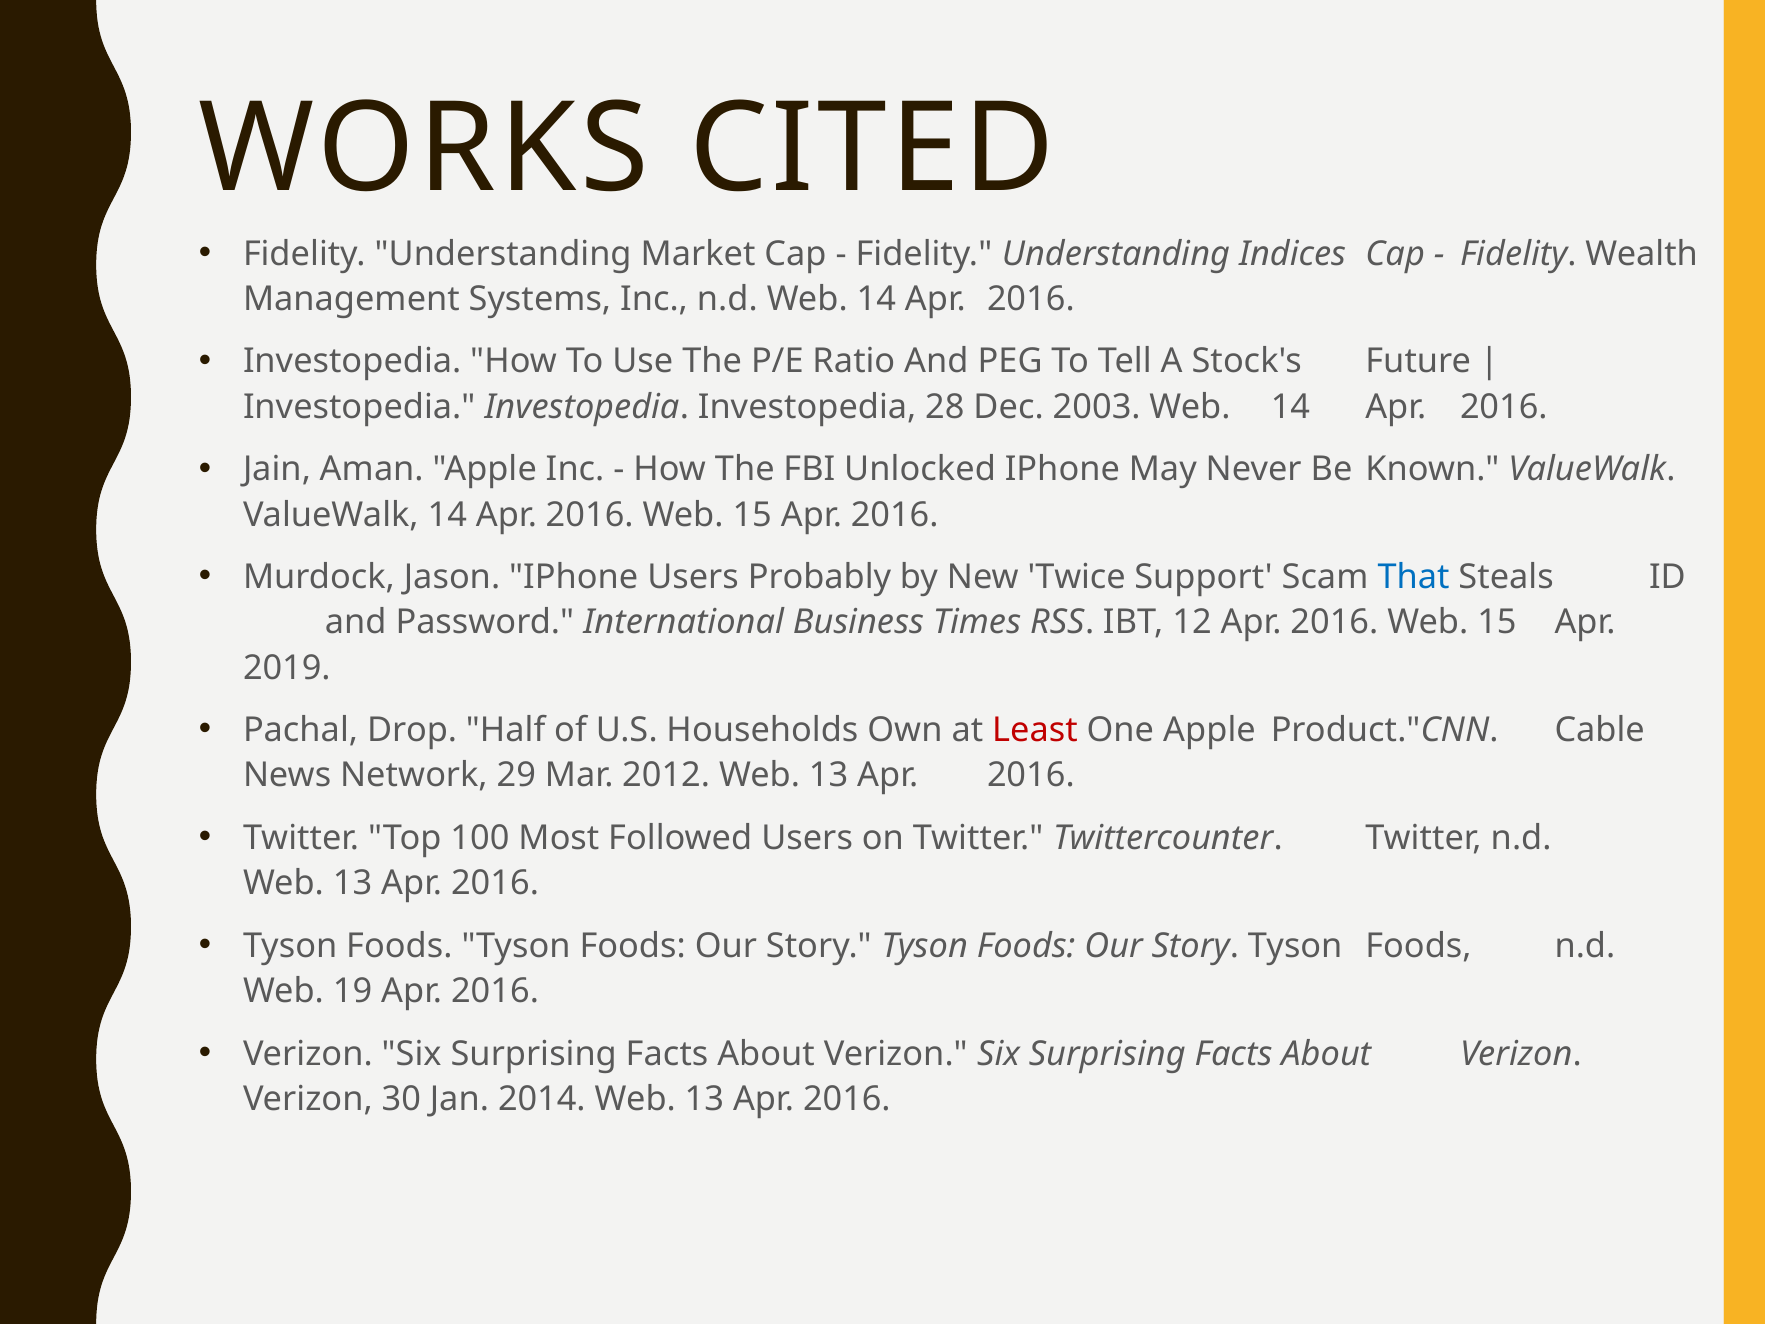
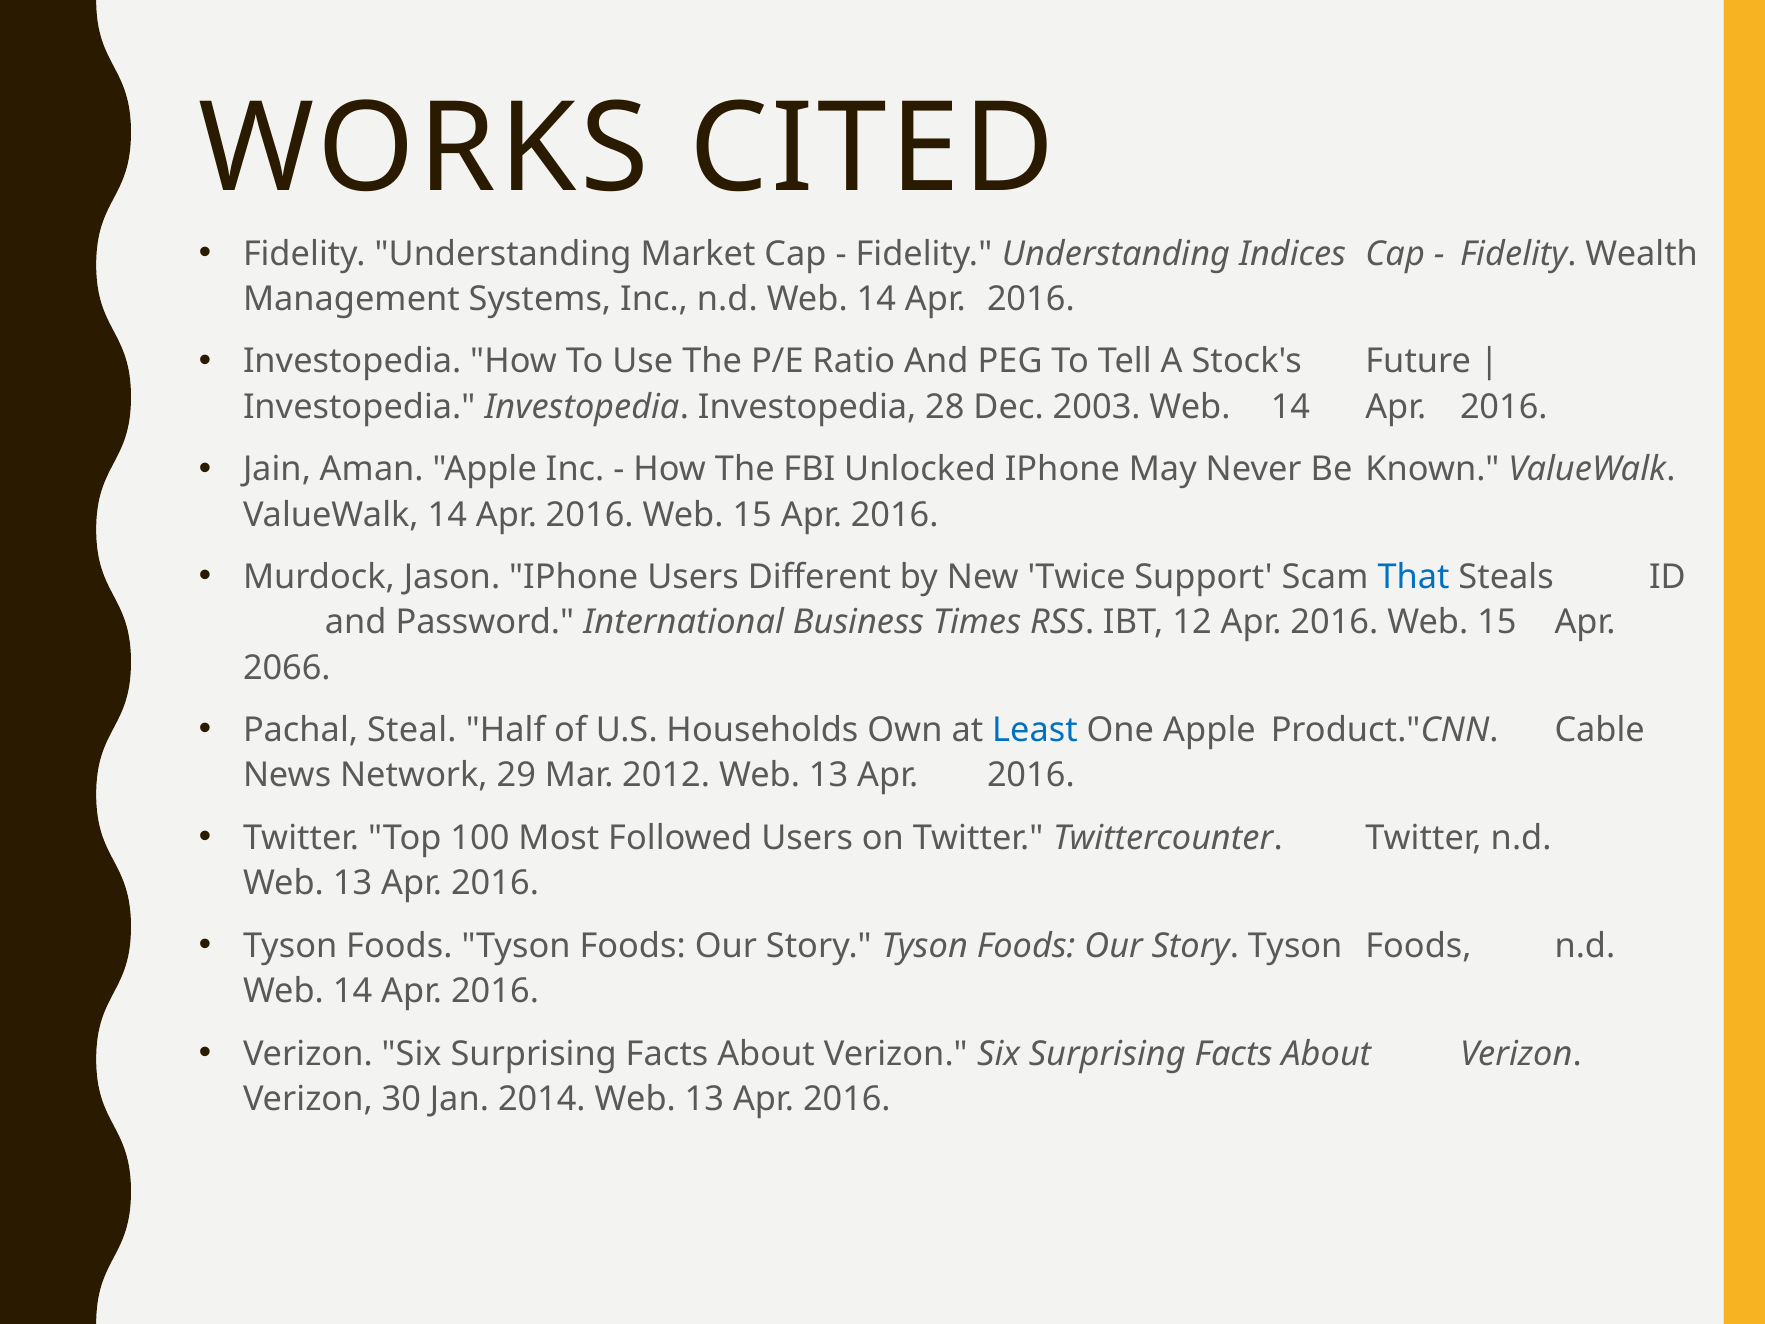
Probably: Probably -> Different
2019: 2019 -> 2066
Drop: Drop -> Steal
Least colour: red -> blue
19 at (353, 991): 19 -> 14
